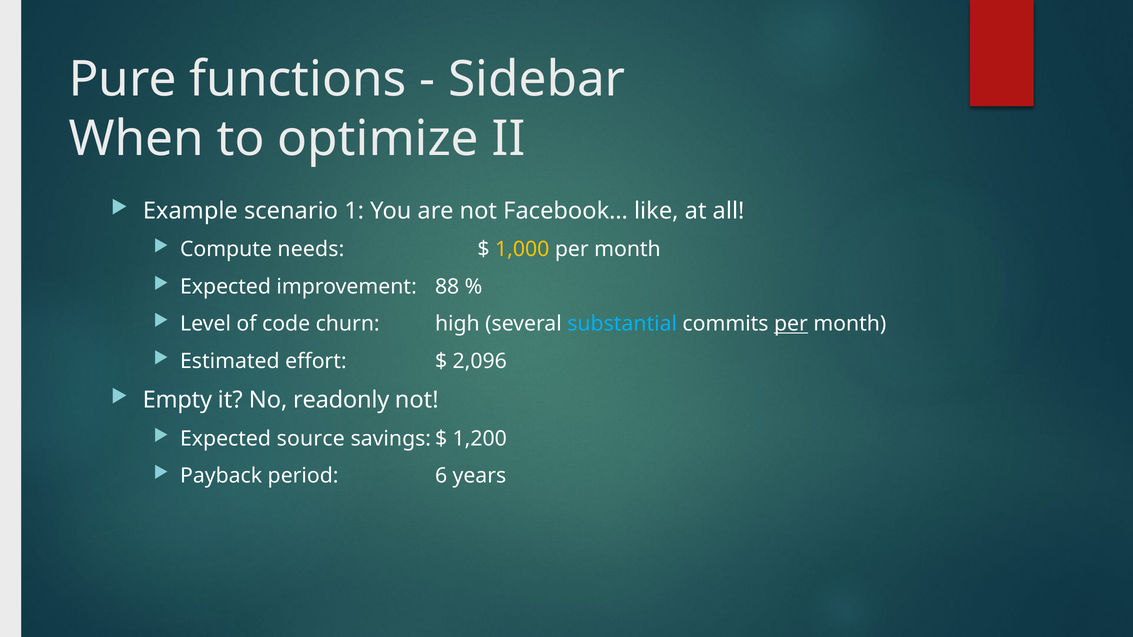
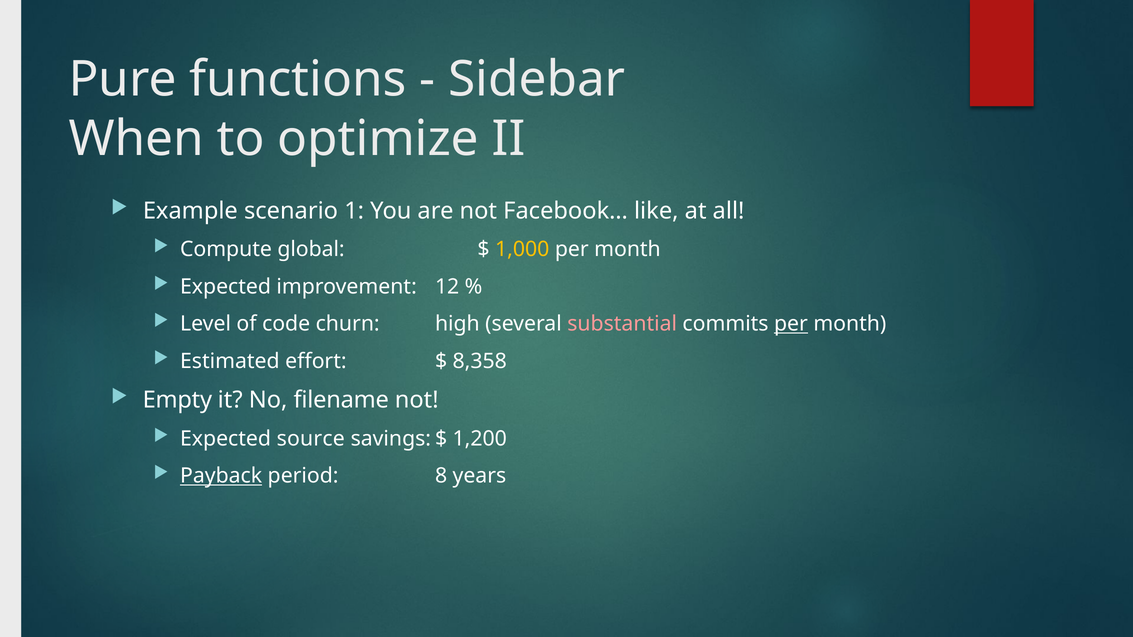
needs: needs -> global
88: 88 -> 12
substantial colour: light blue -> pink
2,096: 2,096 -> 8,358
readonly: readonly -> filename
Payback underline: none -> present
6: 6 -> 8
